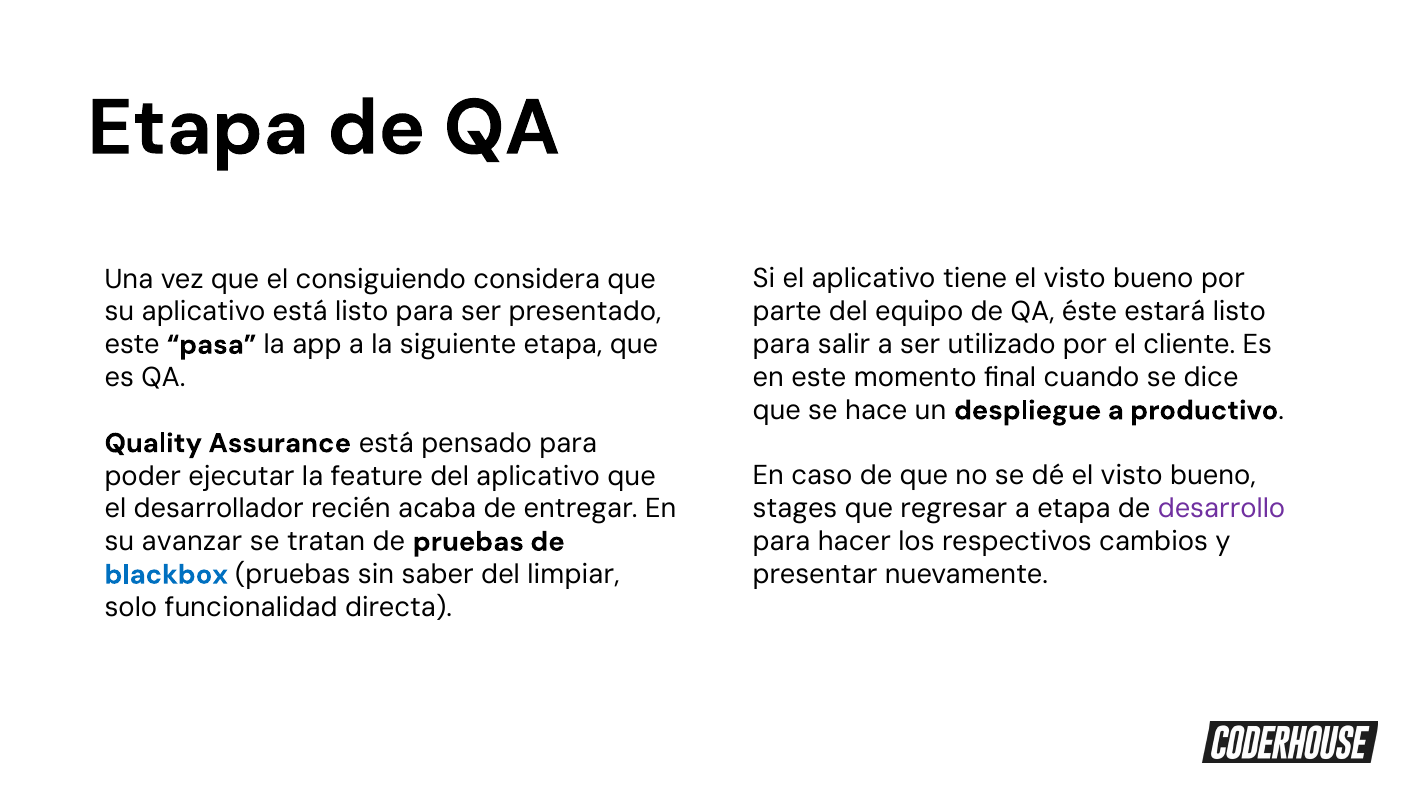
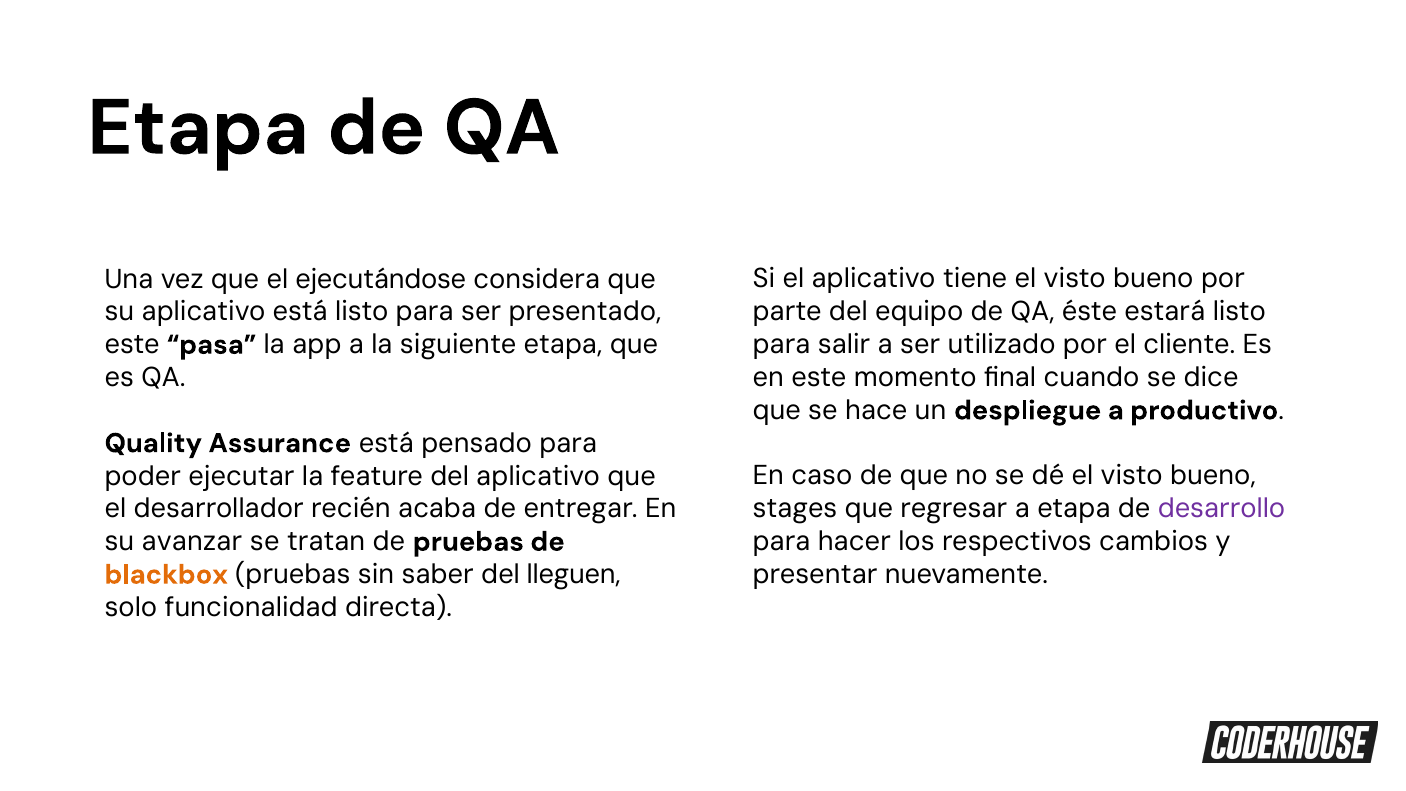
consiguiendo: consiguiendo -> ejecutándose
blackbox colour: blue -> orange
limpiar: limpiar -> lleguen
